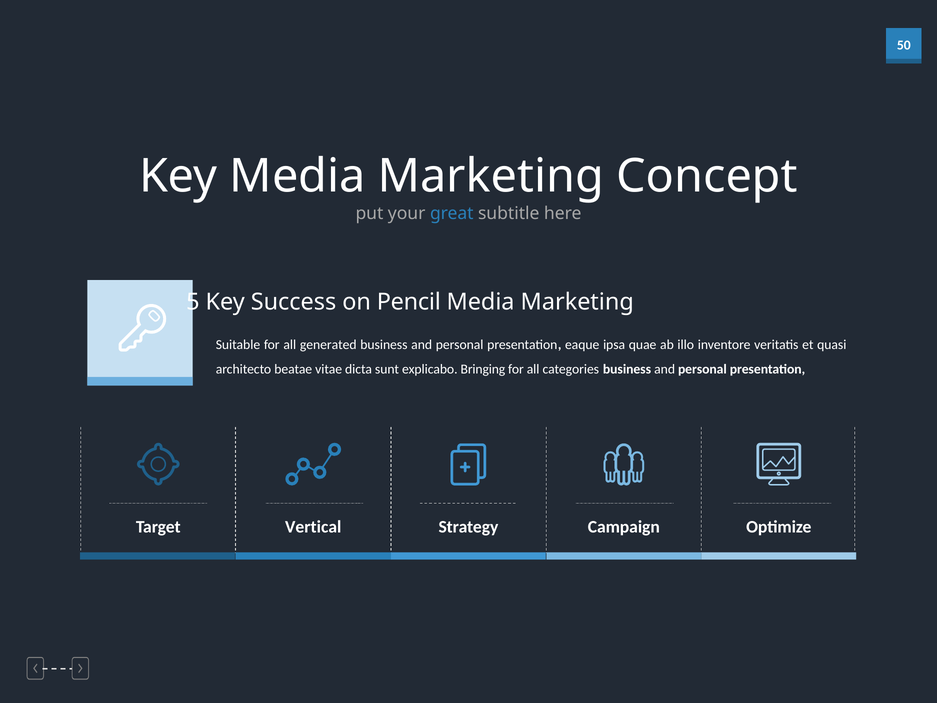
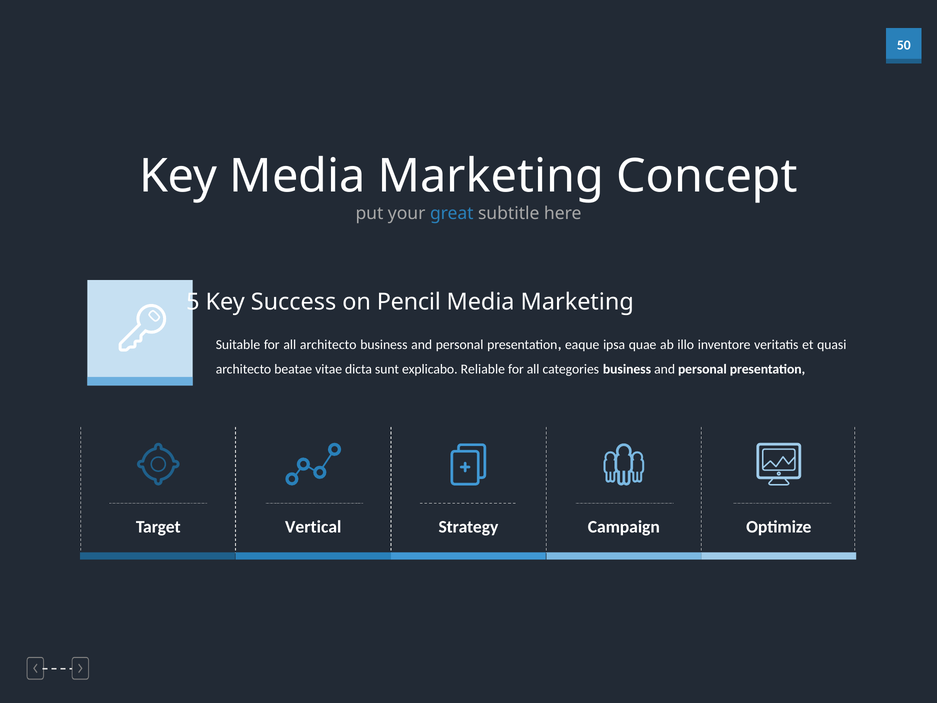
all generated: generated -> architecto
Bringing: Bringing -> Reliable
